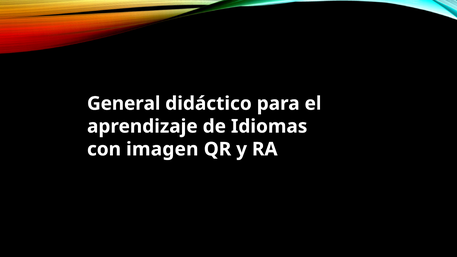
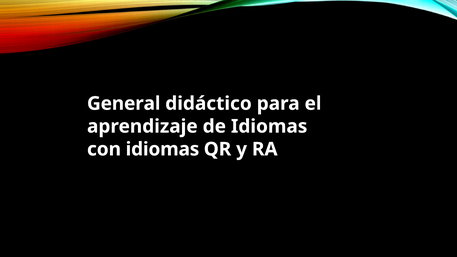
con imagen: imagen -> idiomas
